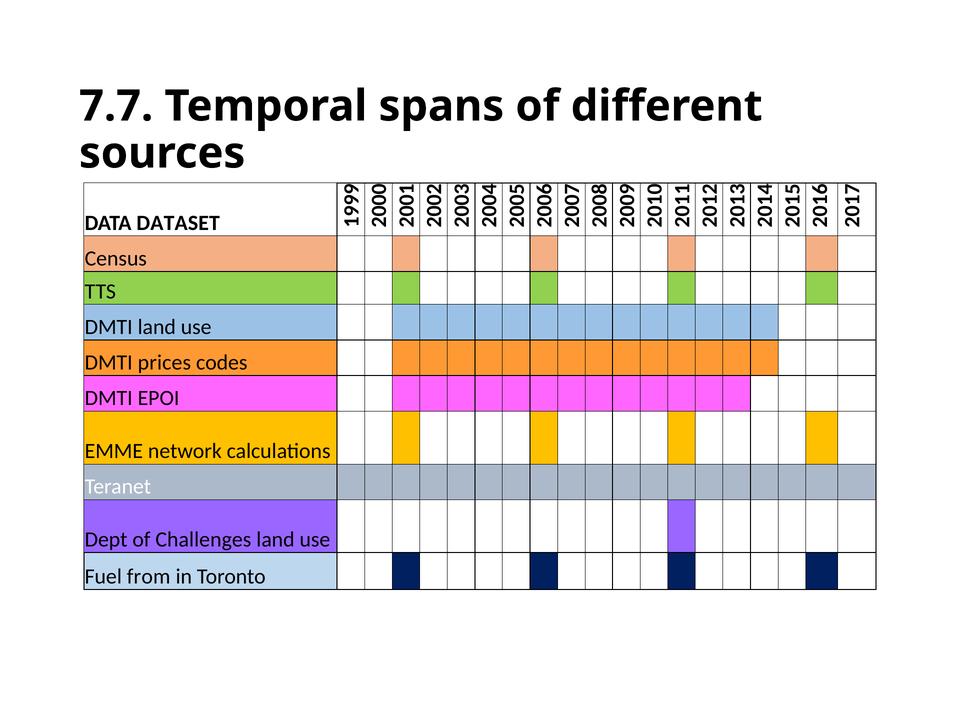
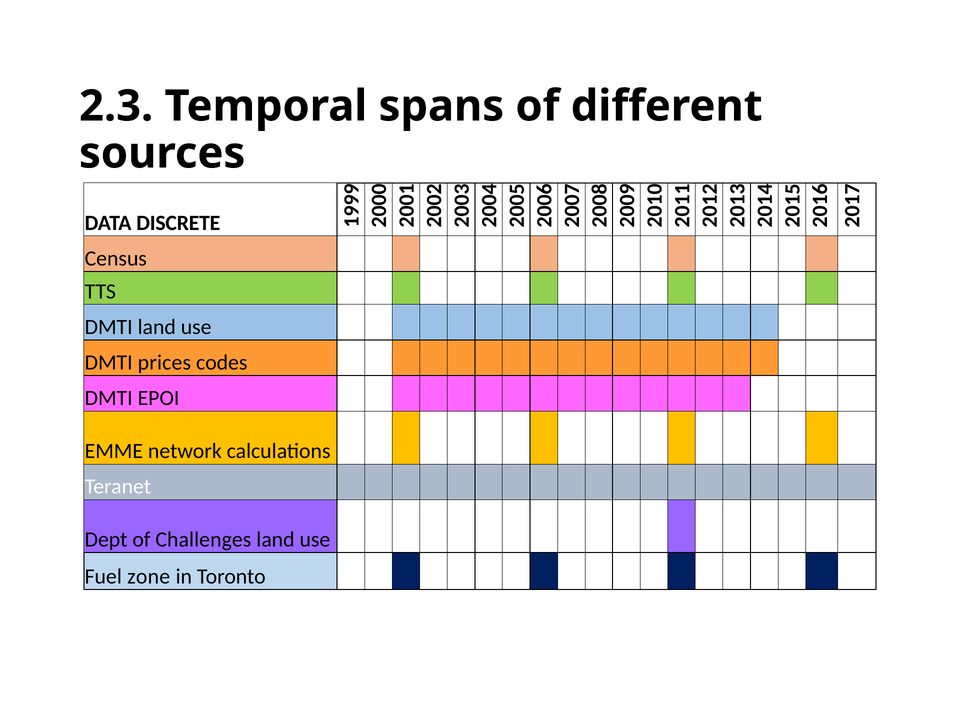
7.7: 7.7 -> 2.3
DATASET: DATASET -> DISCRETE
from: from -> zone
